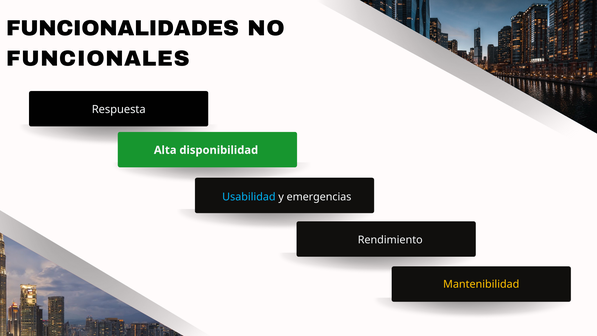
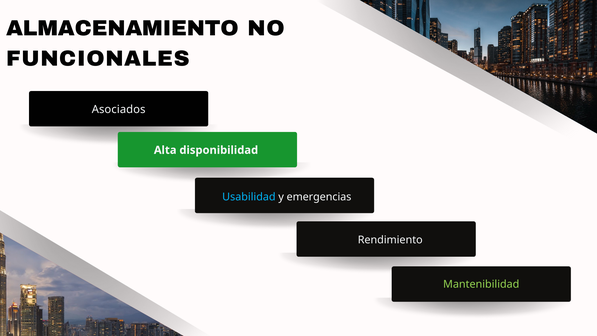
FUNCIONALIDADES: FUNCIONALIDADES -> ALMACENAMIENTO
Respuesta: Respuesta -> Asociados
Mantenibilidad colour: yellow -> light green
